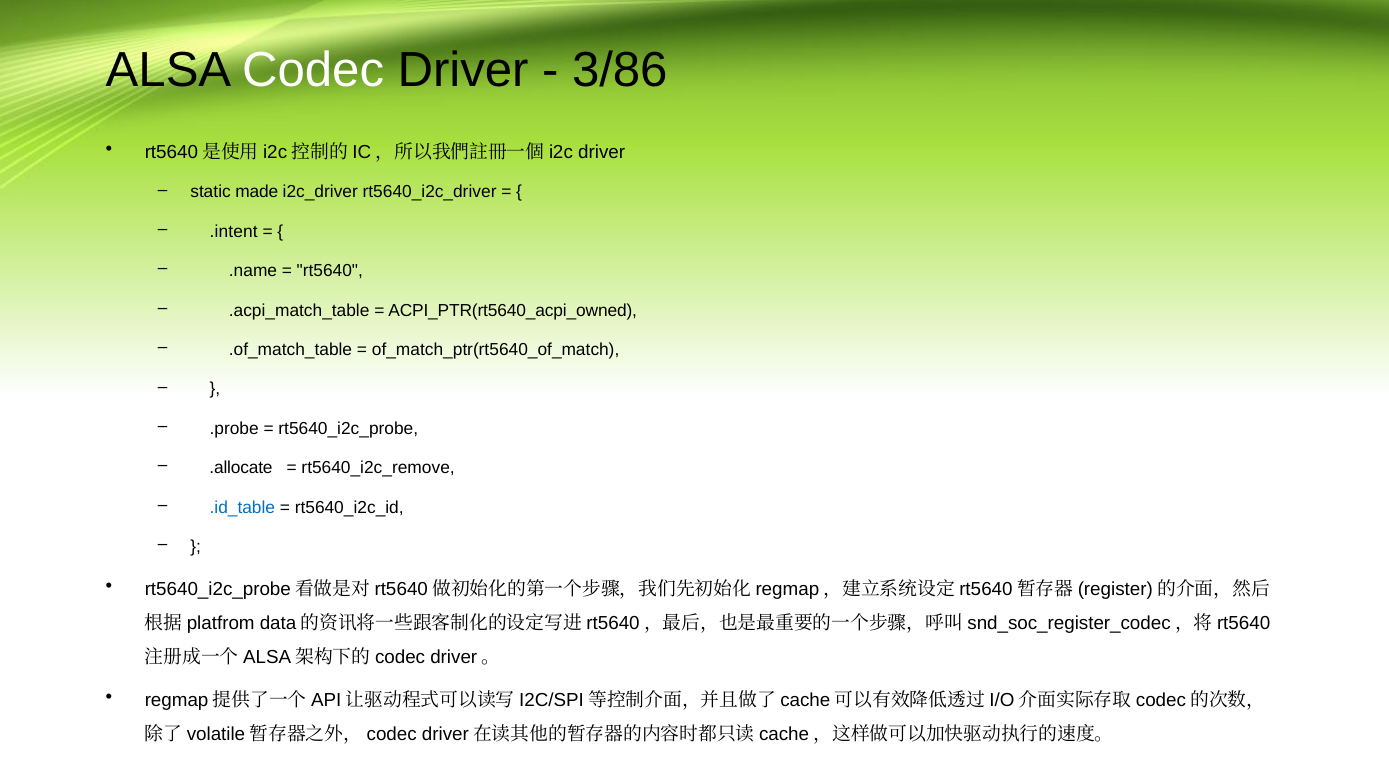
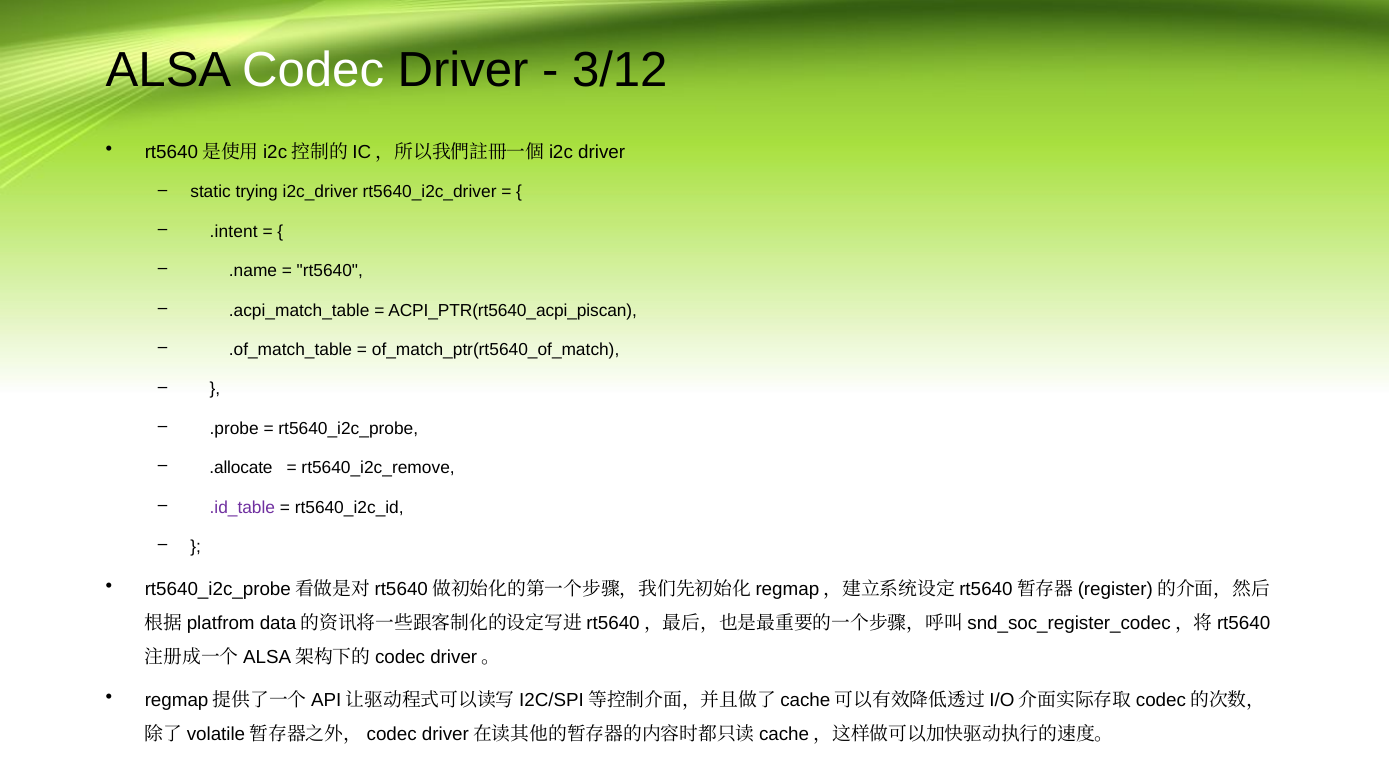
3/86: 3/86 -> 3/12
made: made -> trying
ACPI_PTR(rt5640_acpi_owned: ACPI_PTR(rt5640_acpi_owned -> ACPI_PTR(rt5640_acpi_piscan
.id_table colour: blue -> purple
